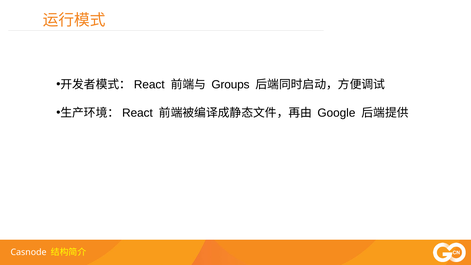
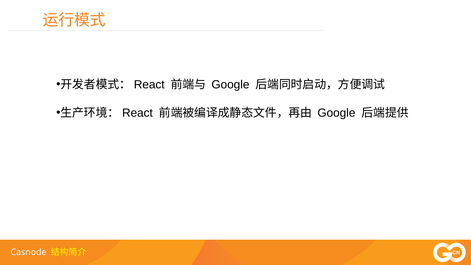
Groups at (231, 85): Groups -> Google
